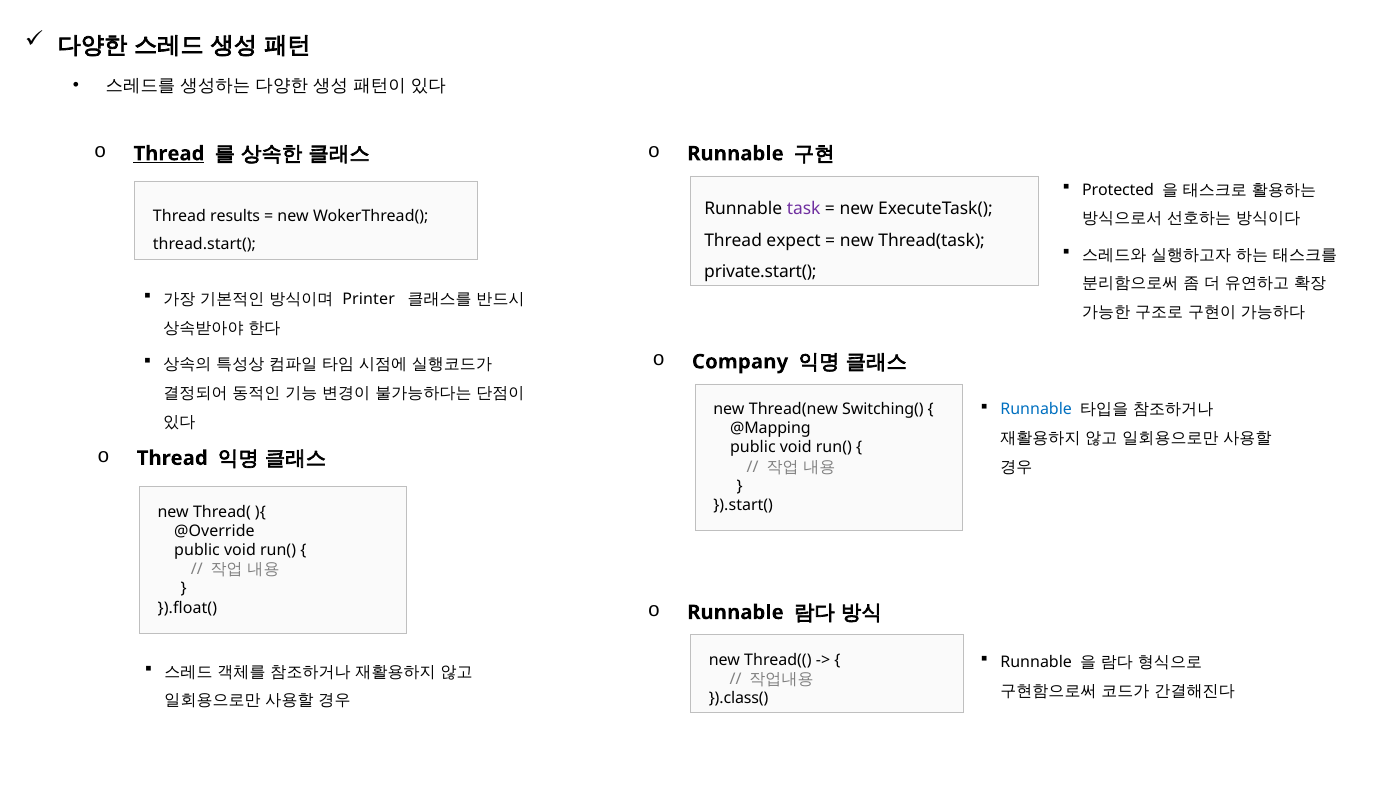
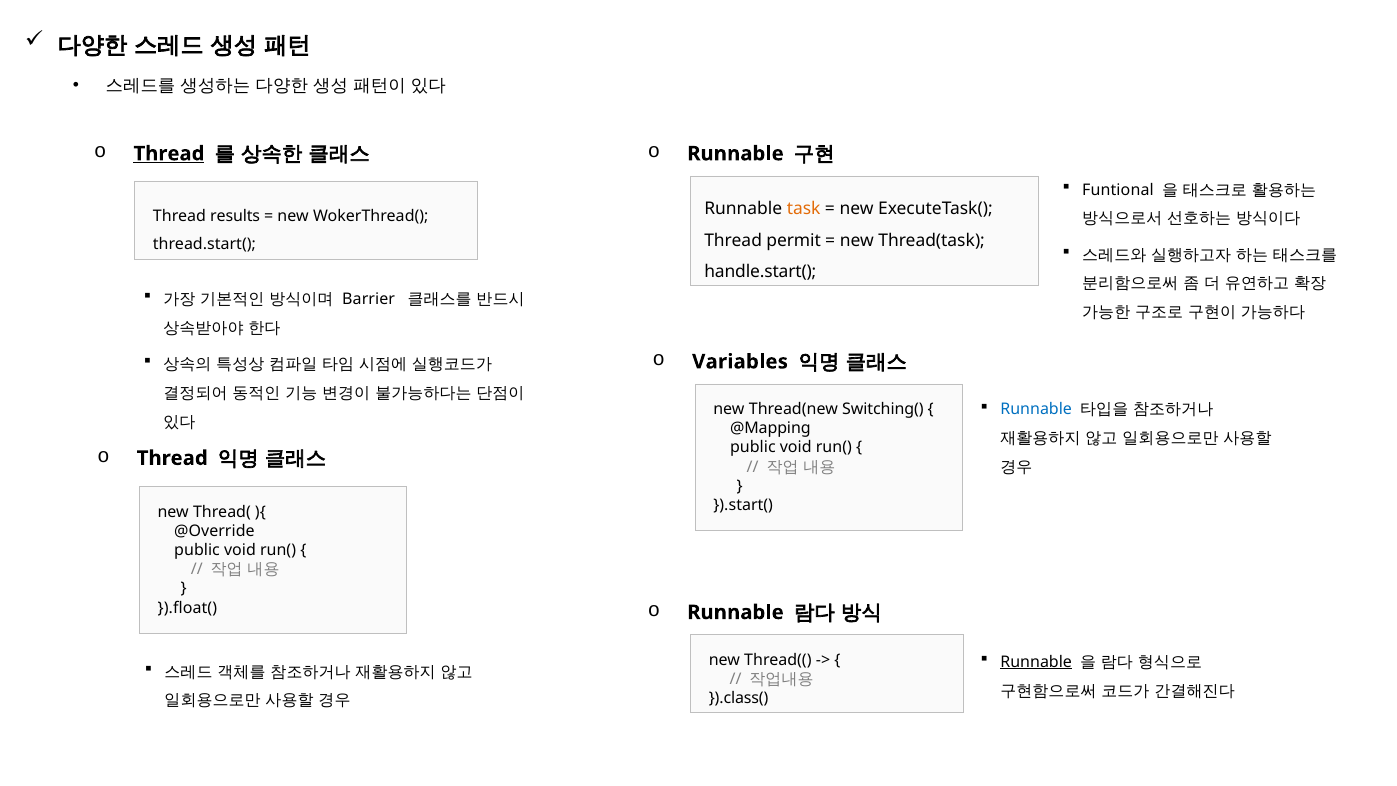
Protected: Protected -> Funtional
task colour: purple -> orange
expect: expect -> permit
private.start(: private.start( -> handle.start(
Printer: Printer -> Barrier
Company: Company -> Variables
Runnable at (1036, 662) underline: none -> present
